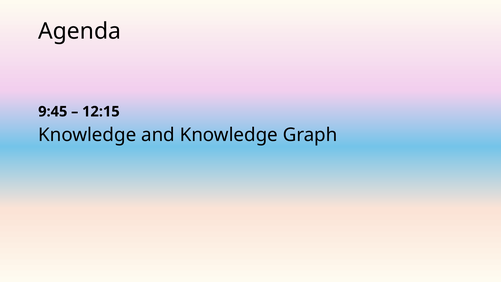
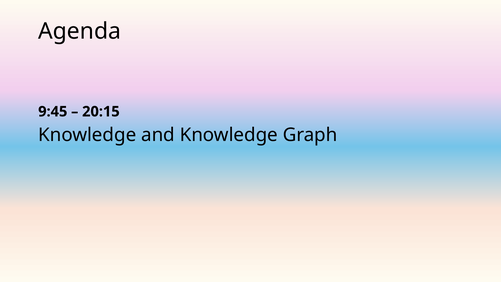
12:15: 12:15 -> 20:15
